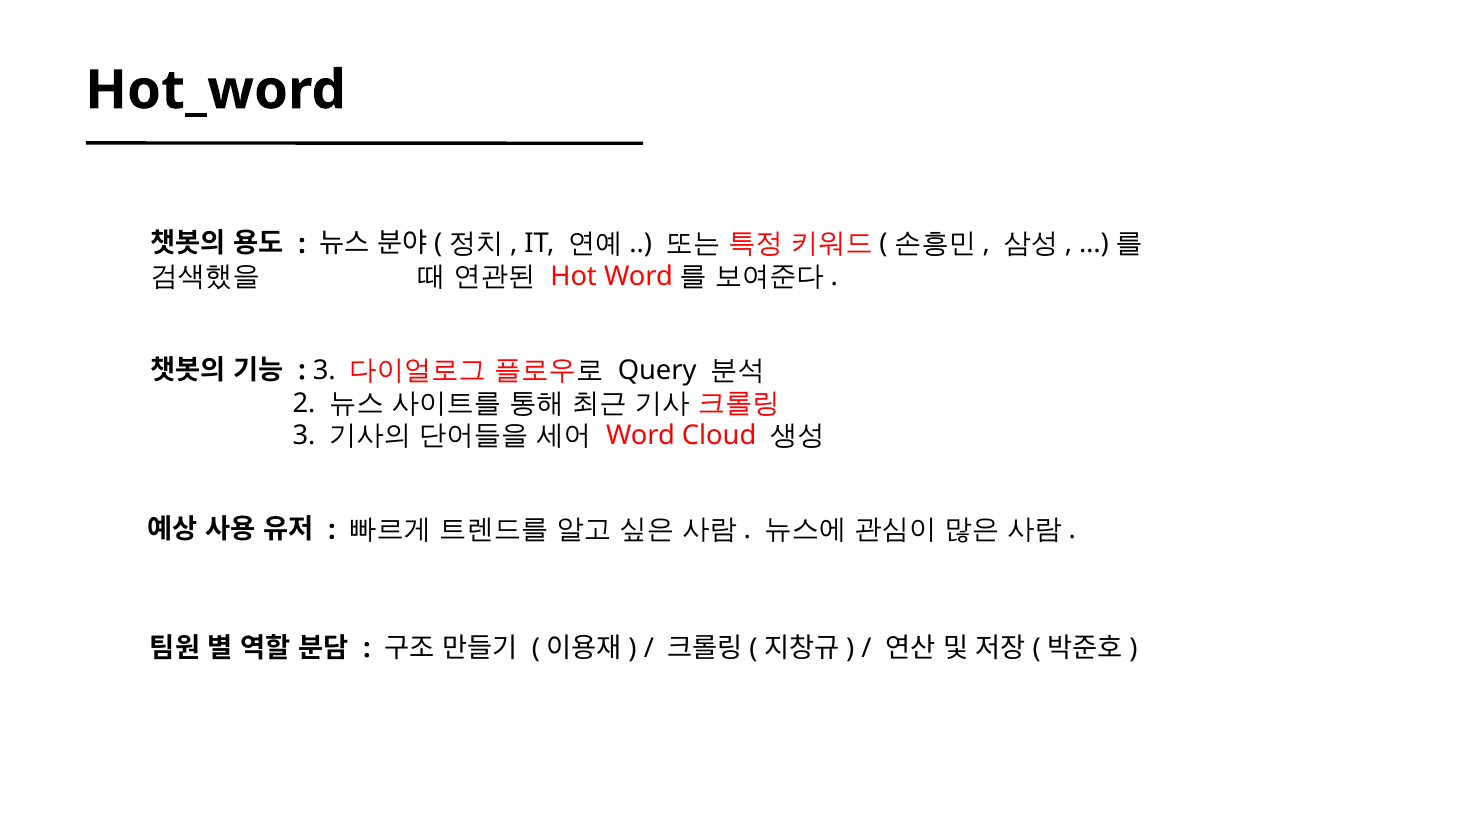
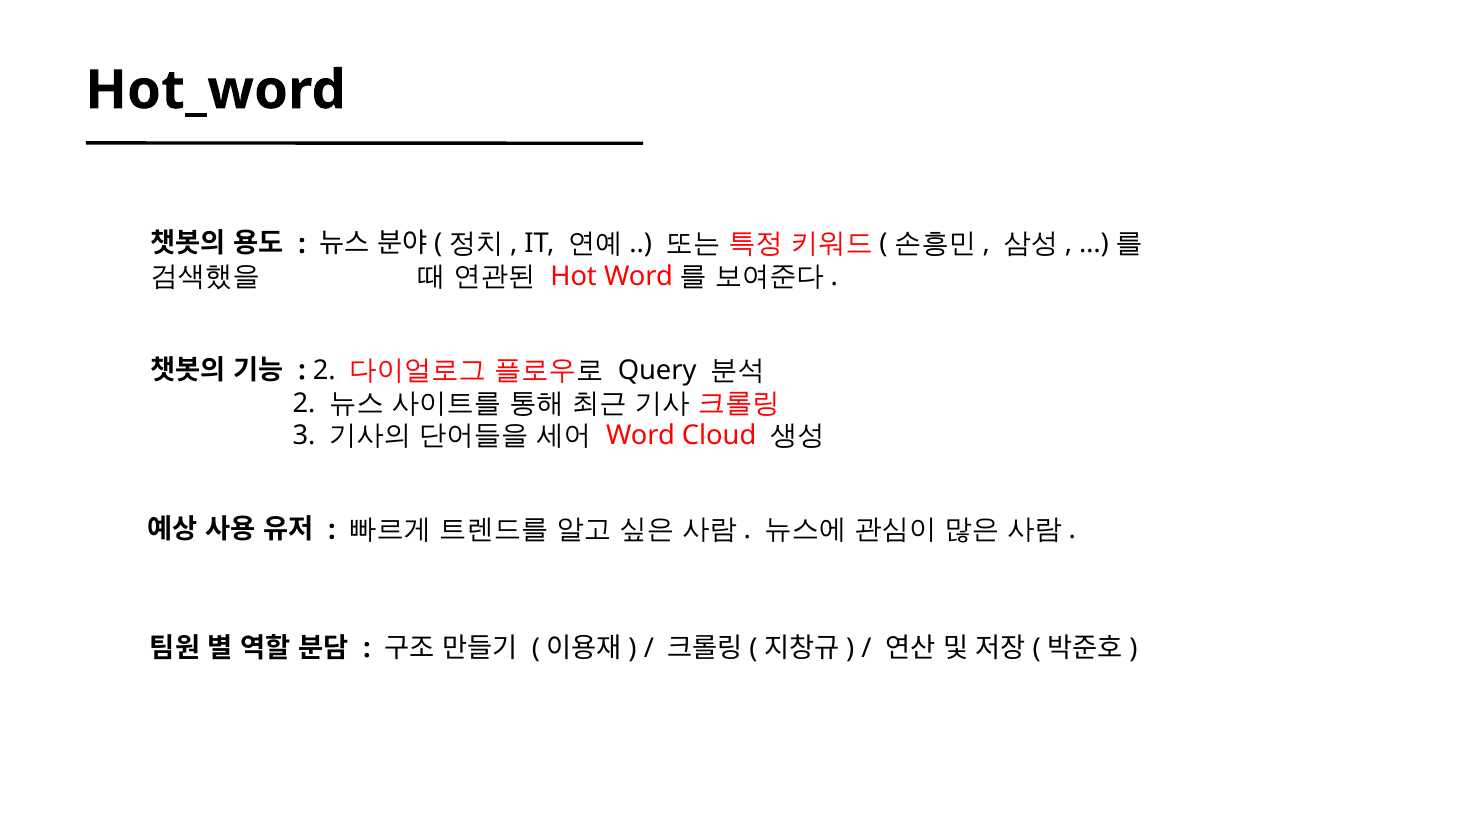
3 at (324, 371): 3 -> 2
